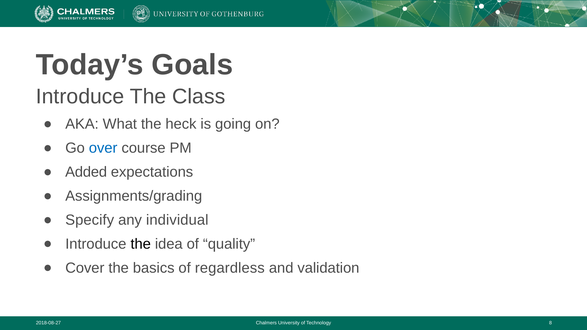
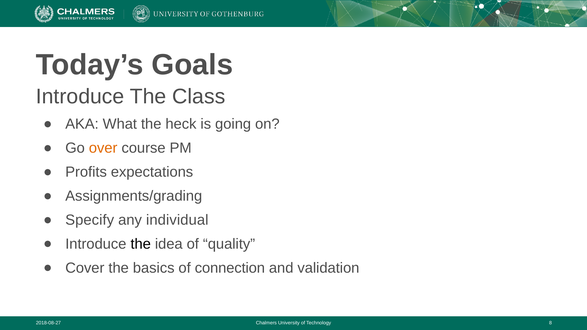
over colour: blue -> orange
Added: Added -> Profits
regardless: regardless -> connection
